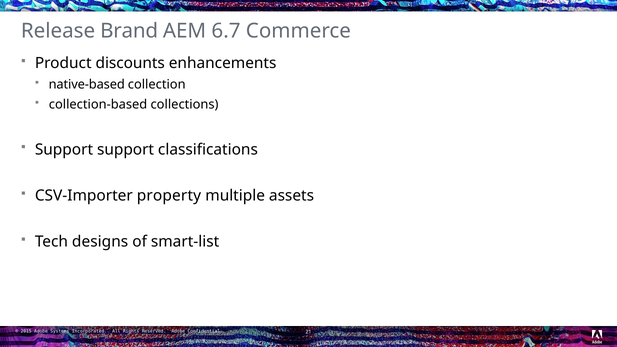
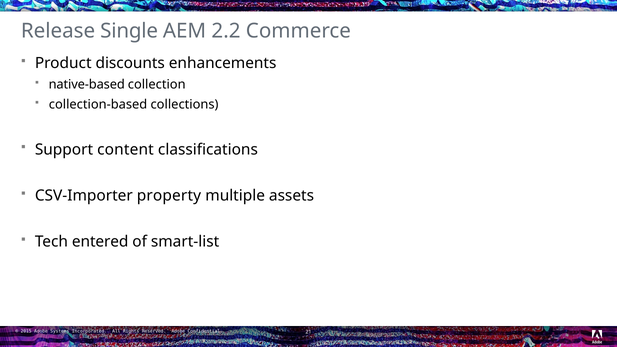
Brand: Brand -> Single
6.7: 6.7 -> 2.2
Support support: support -> content
designs: designs -> entered
